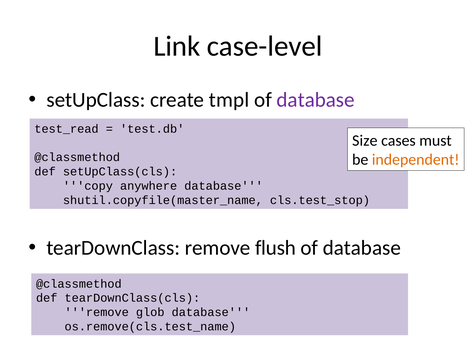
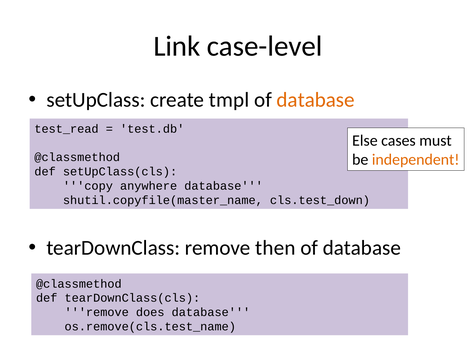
database at (316, 100) colour: purple -> orange
Size: Size -> Else
cls.test_stop: cls.test_stop -> cls.test_down
flush: flush -> then
glob: glob -> does
